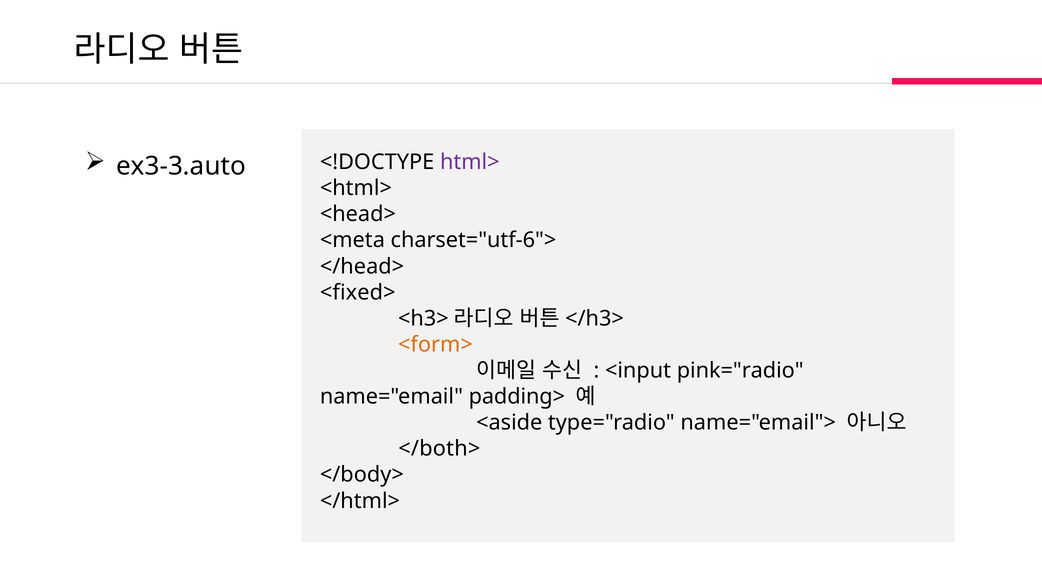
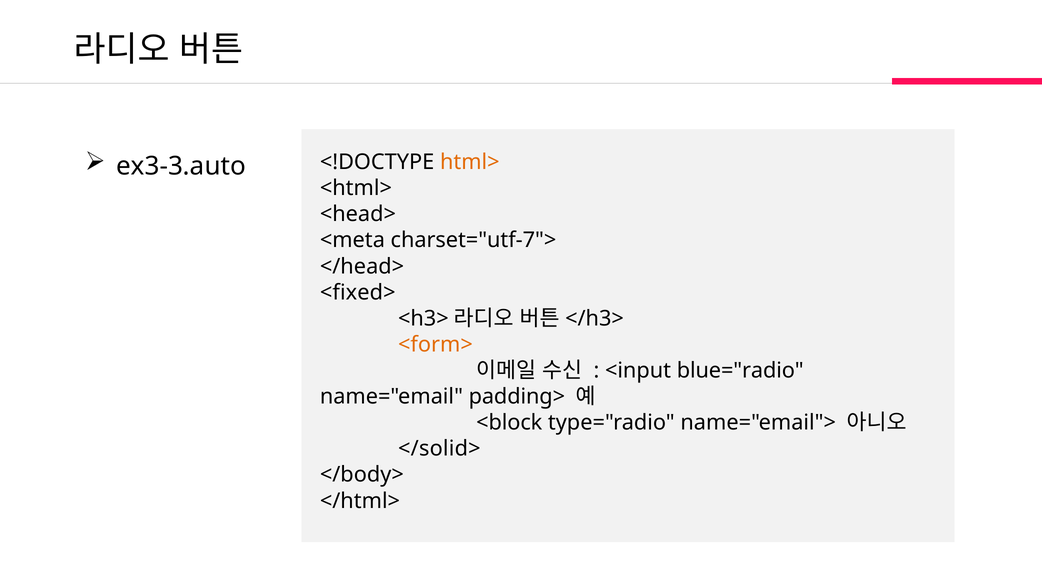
html> colour: purple -> orange
charset="utf-6">: charset="utf-6"> -> charset="utf-7">
pink="radio: pink="radio -> blue="radio
<aside: <aside -> <block
</both>: </both> -> </solid>
